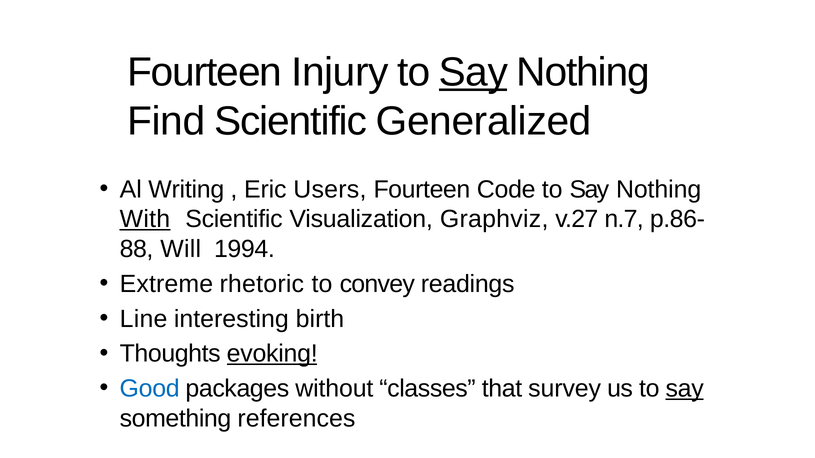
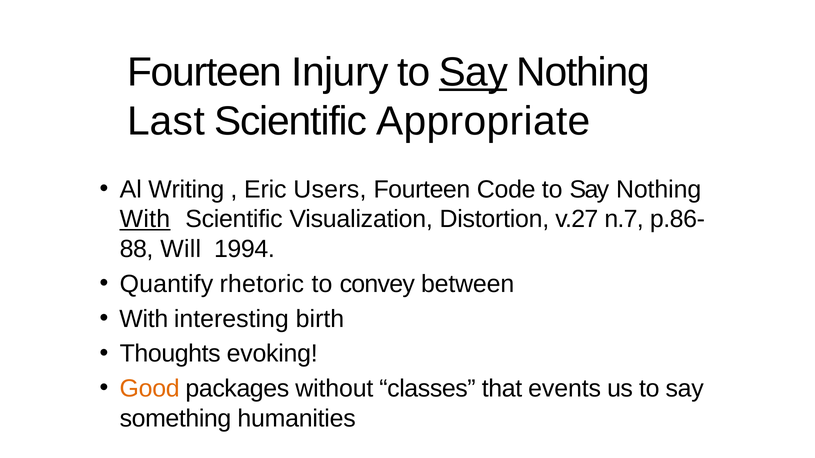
Find: Find -> Last
Generalized: Generalized -> Appropriate
Graphviz: Graphviz -> Distortion
Extreme: Extreme -> Quantify
readings: readings -> between
Line at (144, 319): Line -> With
evoking underline: present -> none
Good colour: blue -> orange
survey: survey -> events
say at (685, 389) underline: present -> none
references: references -> humanities
